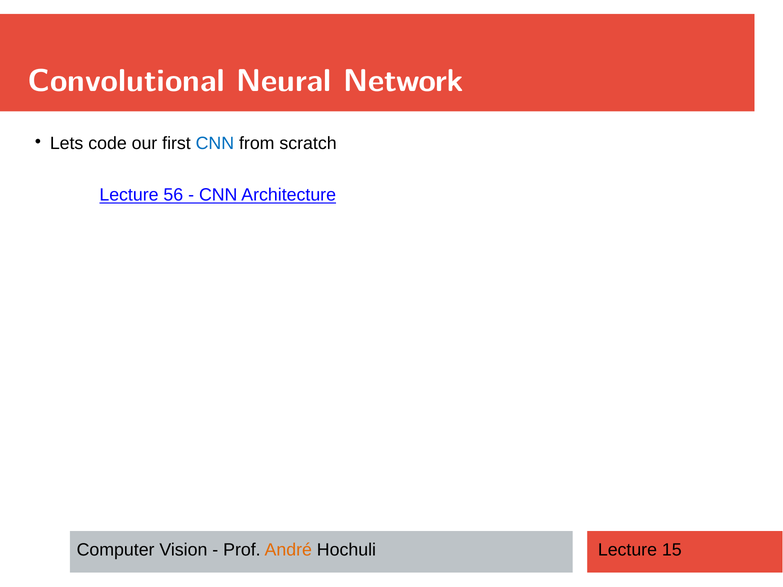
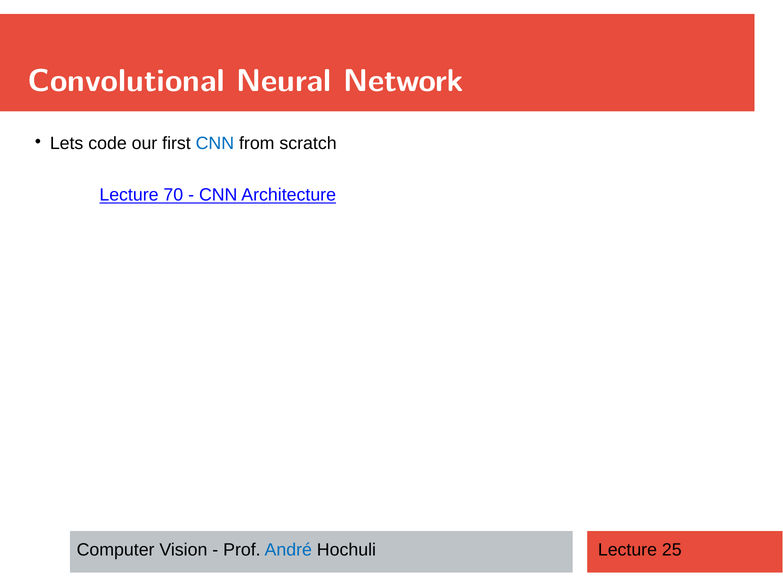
56: 56 -> 70
André colour: orange -> blue
15: 15 -> 25
